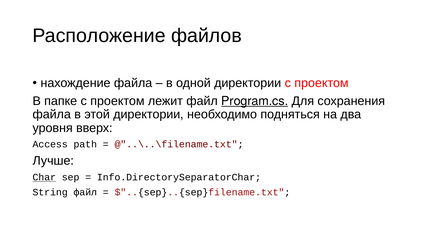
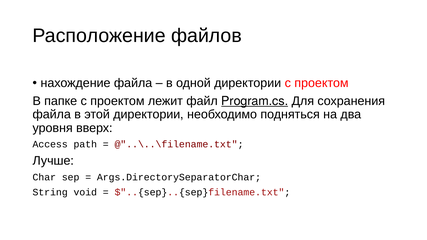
Char underline: present -> none
Info.DirectorySeparatorChar: Info.DirectorySeparatorChar -> Args.DirectorySeparatorChar
String файл: файл -> void
